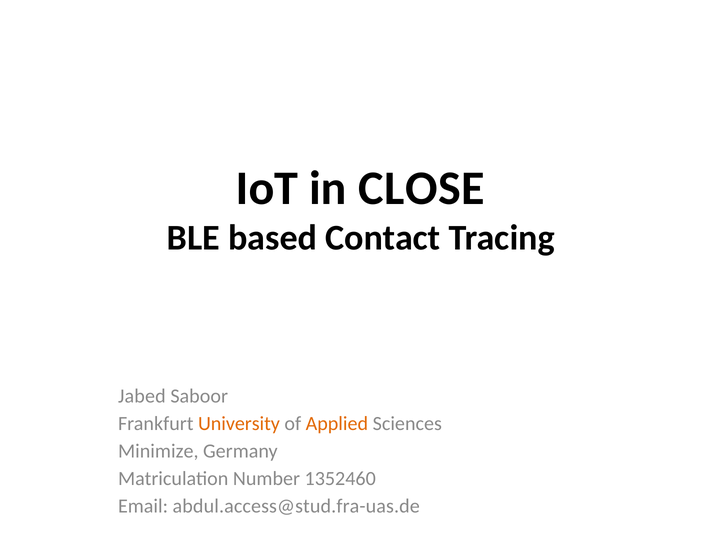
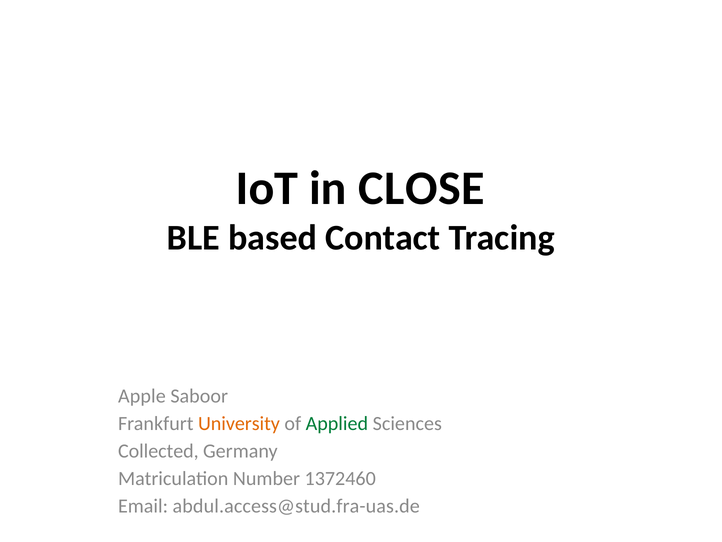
Jabed: Jabed -> Apple
Applied colour: orange -> green
Minimize: Minimize -> Collected
1352460: 1352460 -> 1372460
